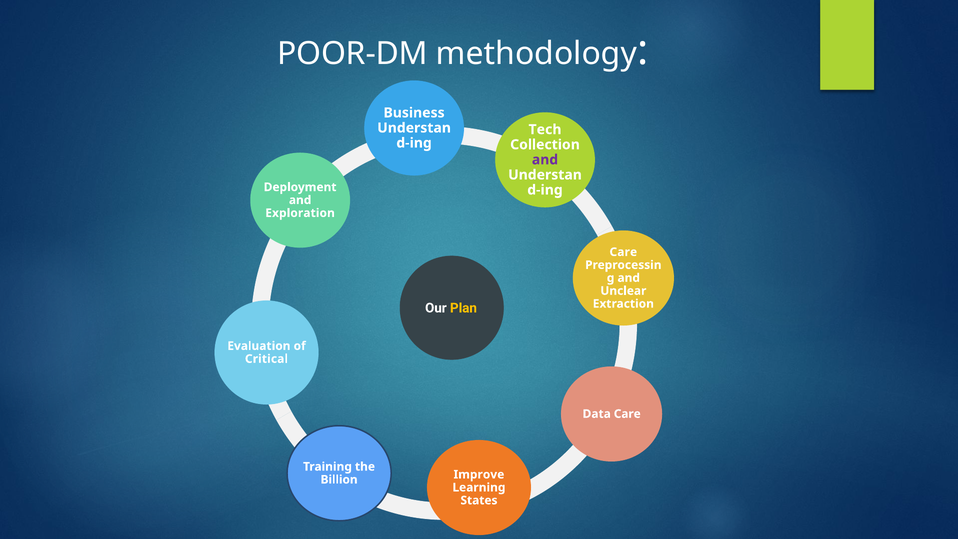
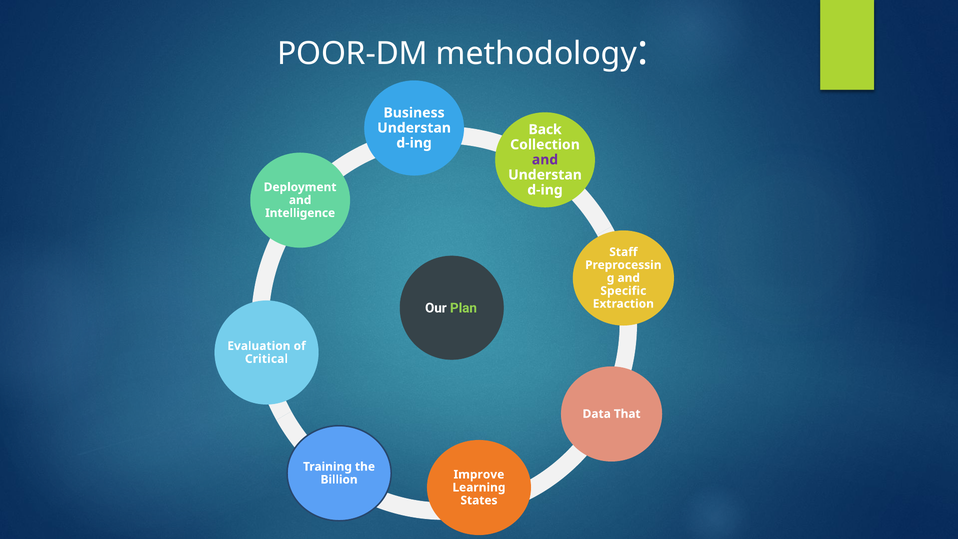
Tech: Tech -> Back
Exploration: Exploration -> Intelligence
Care at (623, 252): Care -> Staff
Unclear: Unclear -> Specific
Plan colour: yellow -> light green
Data Care: Care -> That
